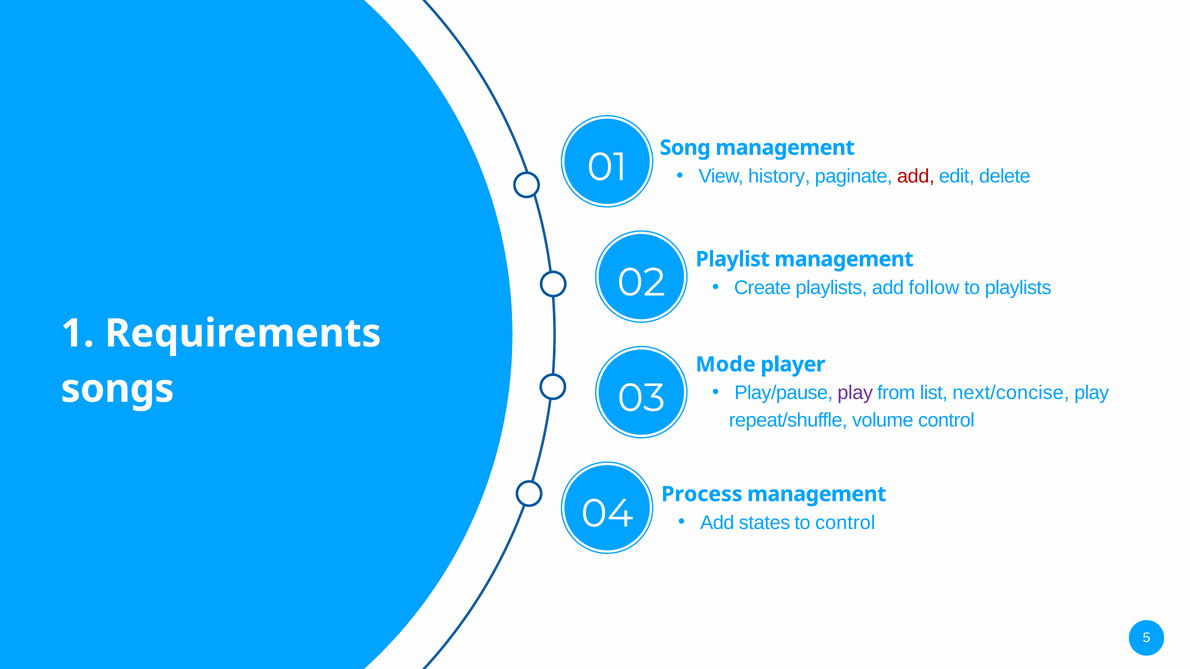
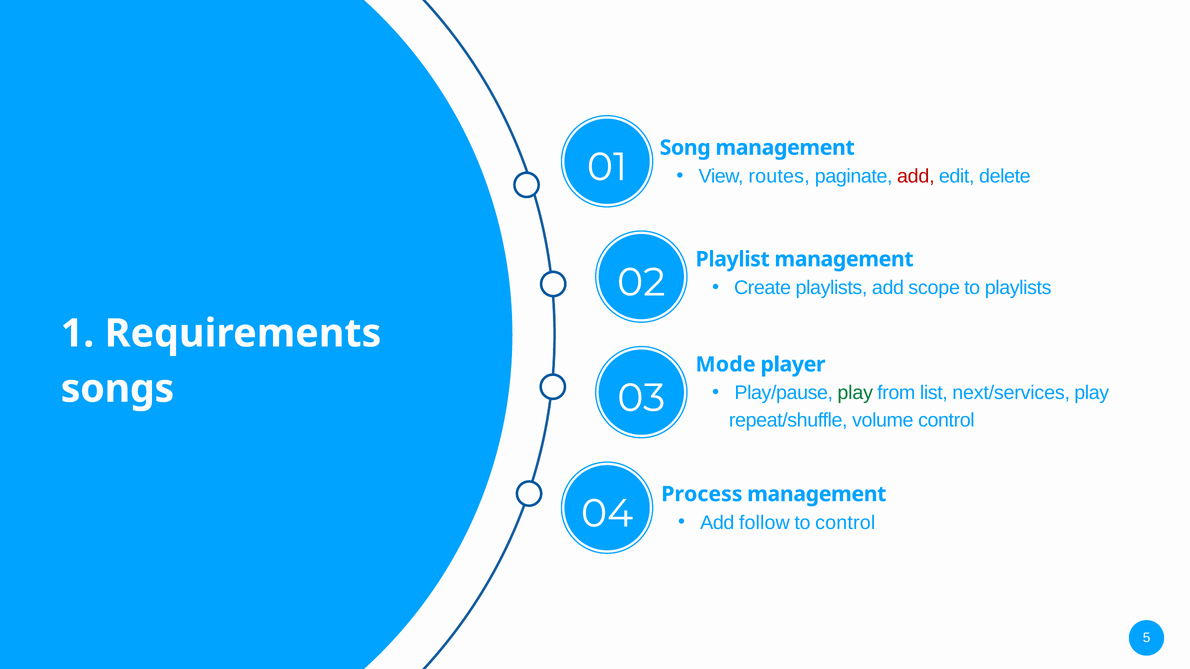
history: history -> routes
follow: follow -> scope
play at (855, 393) colour: purple -> green
next/concise: next/concise -> next/services
states: states -> follow
